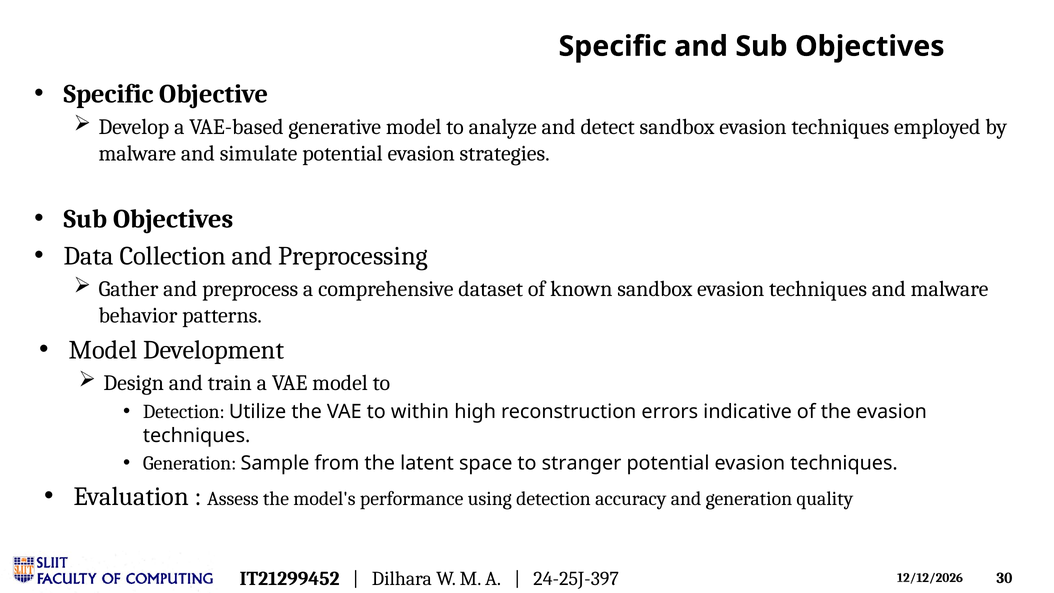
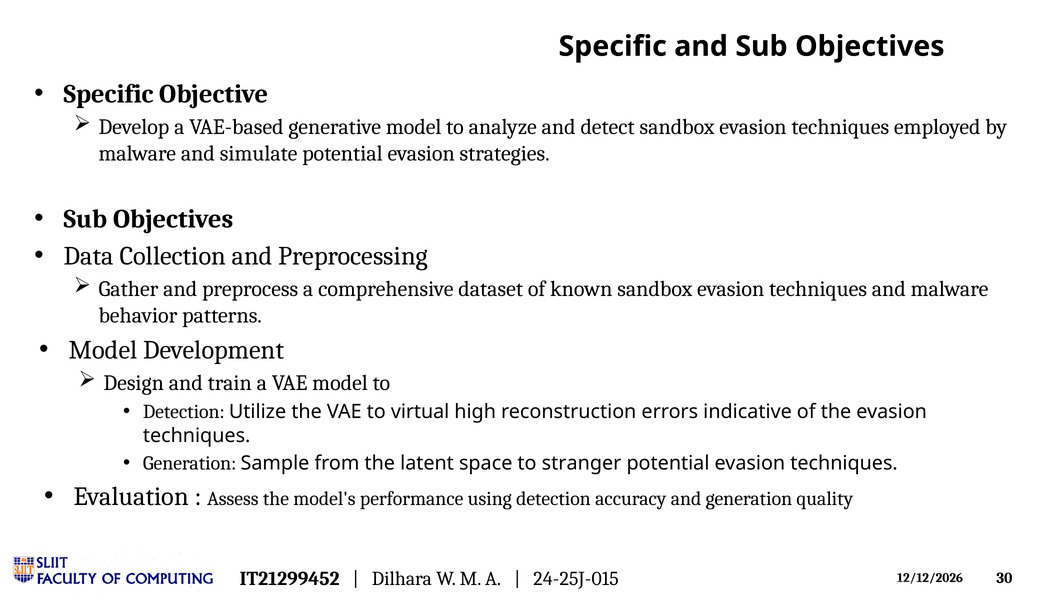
within: within -> virtual
24-25J-397: 24-25J-397 -> 24-25J-015
